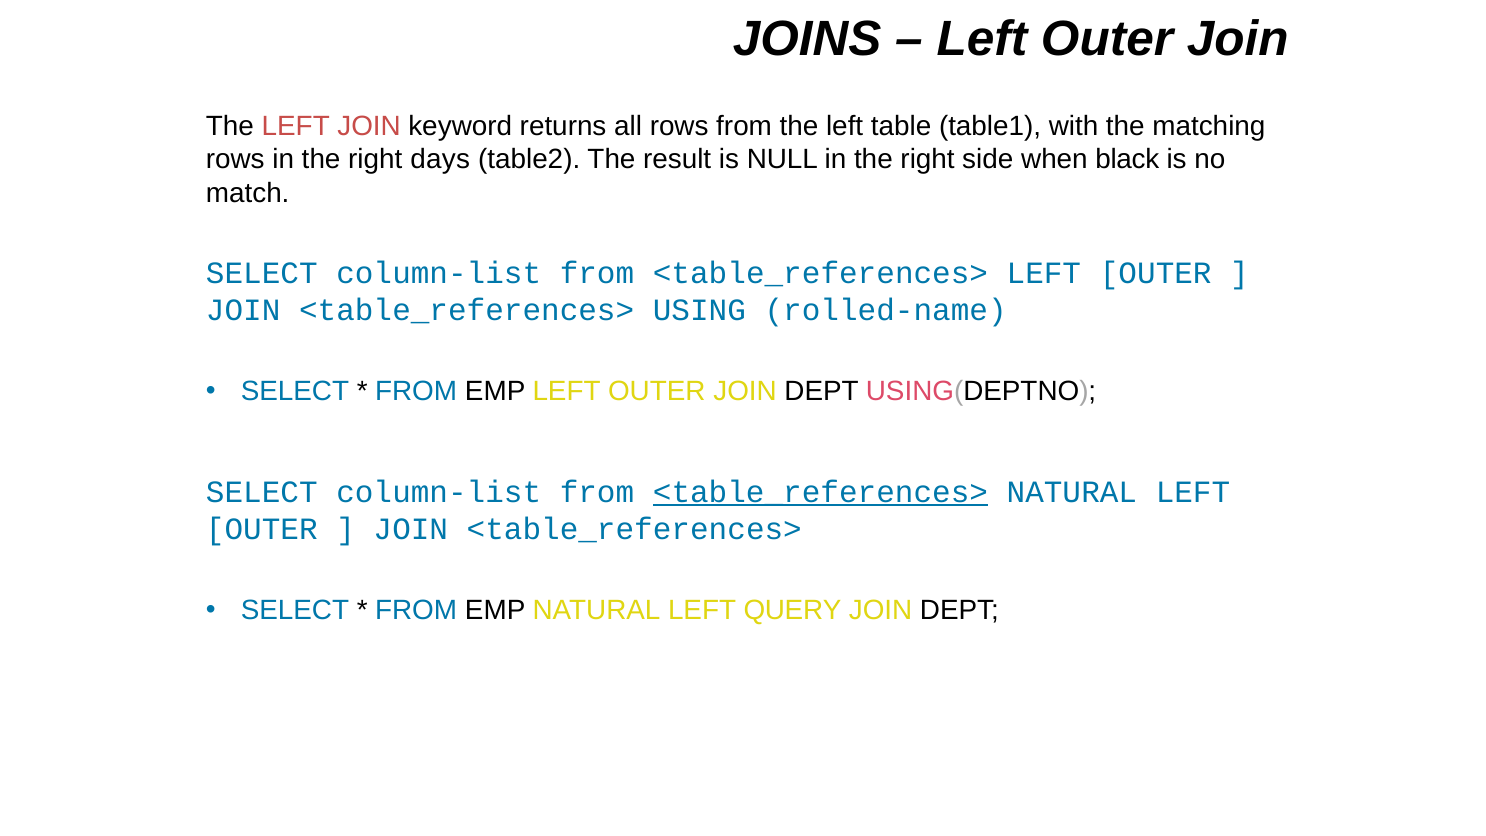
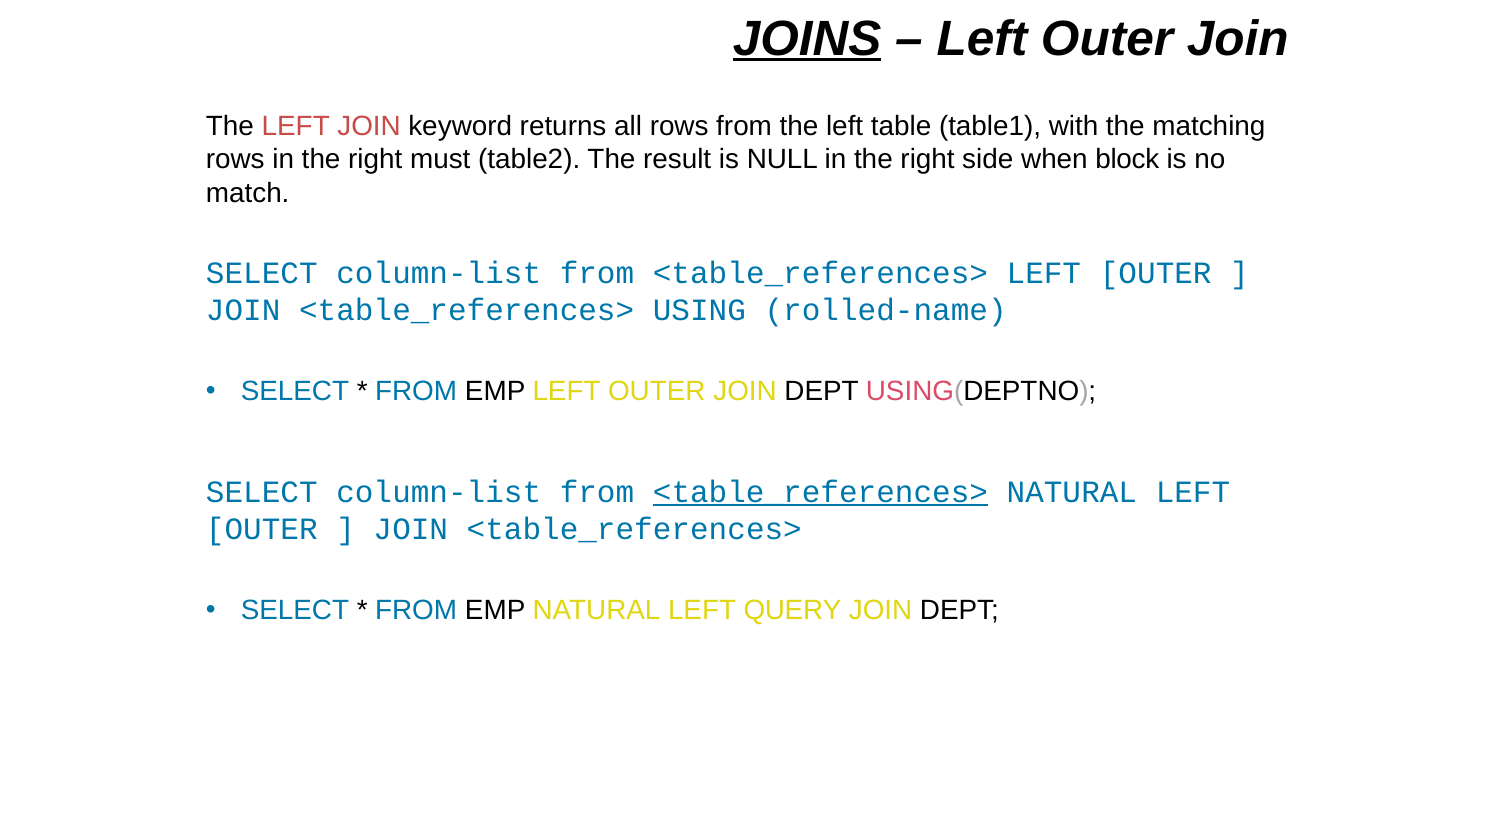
JOINS underline: none -> present
days: days -> must
black: black -> block
